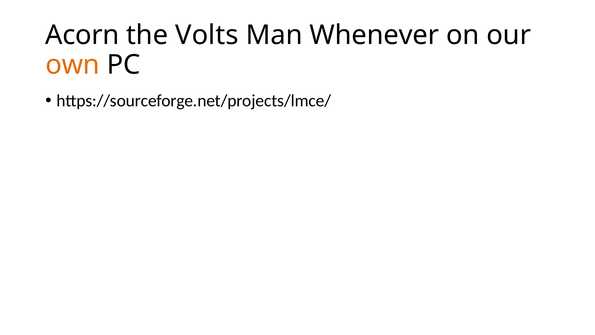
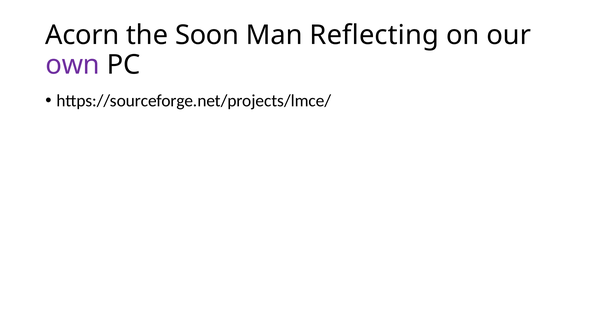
Volts: Volts -> Soon
Whenever: Whenever -> Reflecting
own colour: orange -> purple
